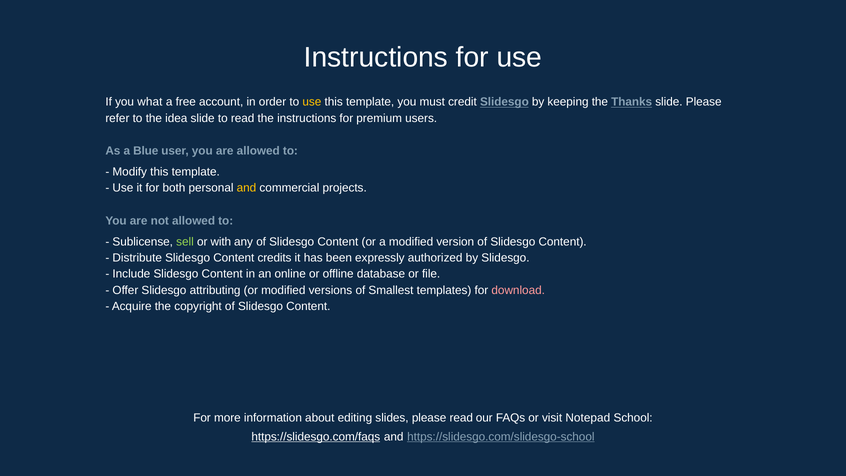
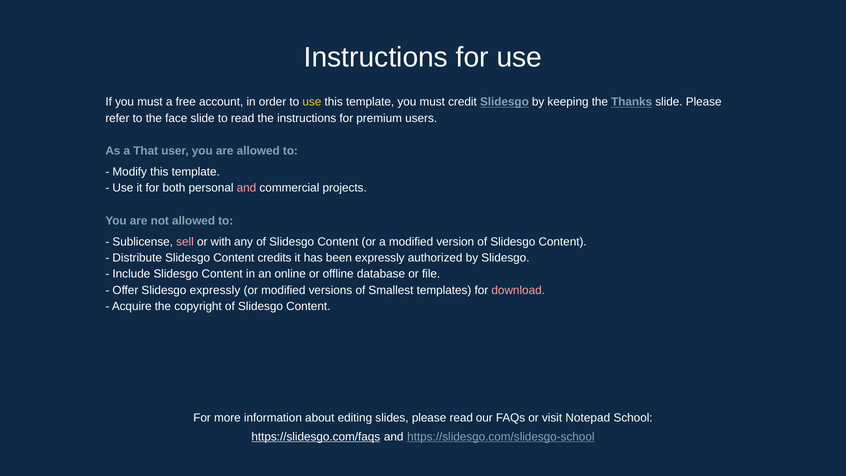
If you what: what -> must
idea: idea -> face
Blue: Blue -> That
and at (246, 188) colour: yellow -> pink
sell colour: light green -> pink
Slidesgo attributing: attributing -> expressly
